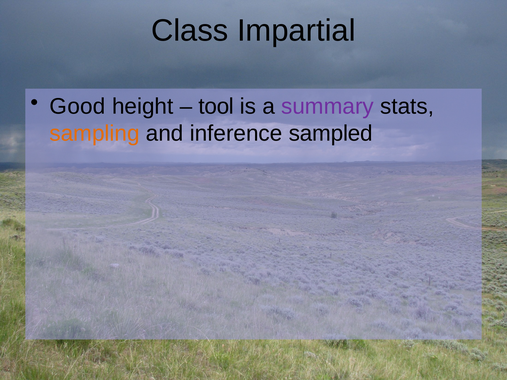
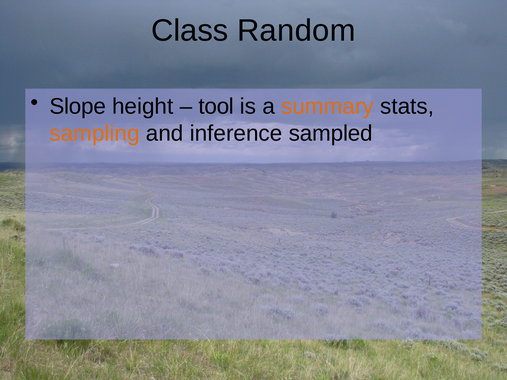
Impartial: Impartial -> Random
Good: Good -> Slope
summary colour: purple -> orange
